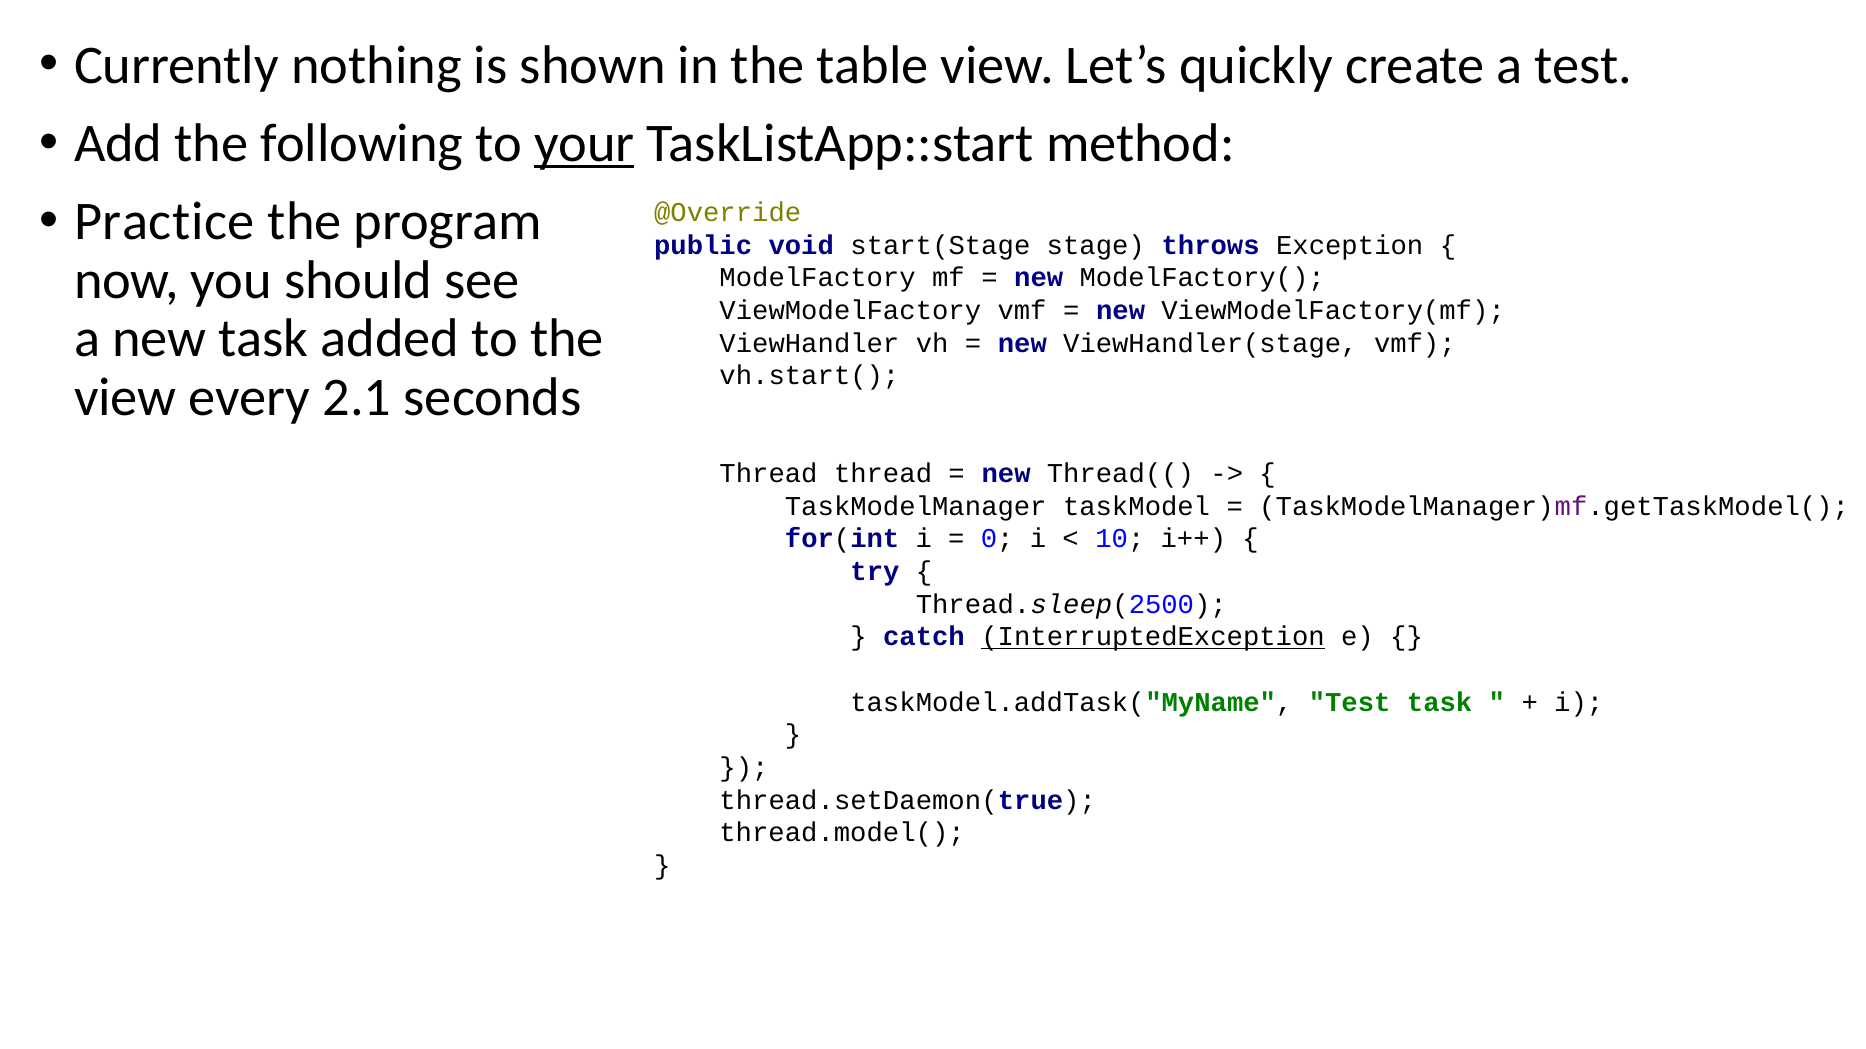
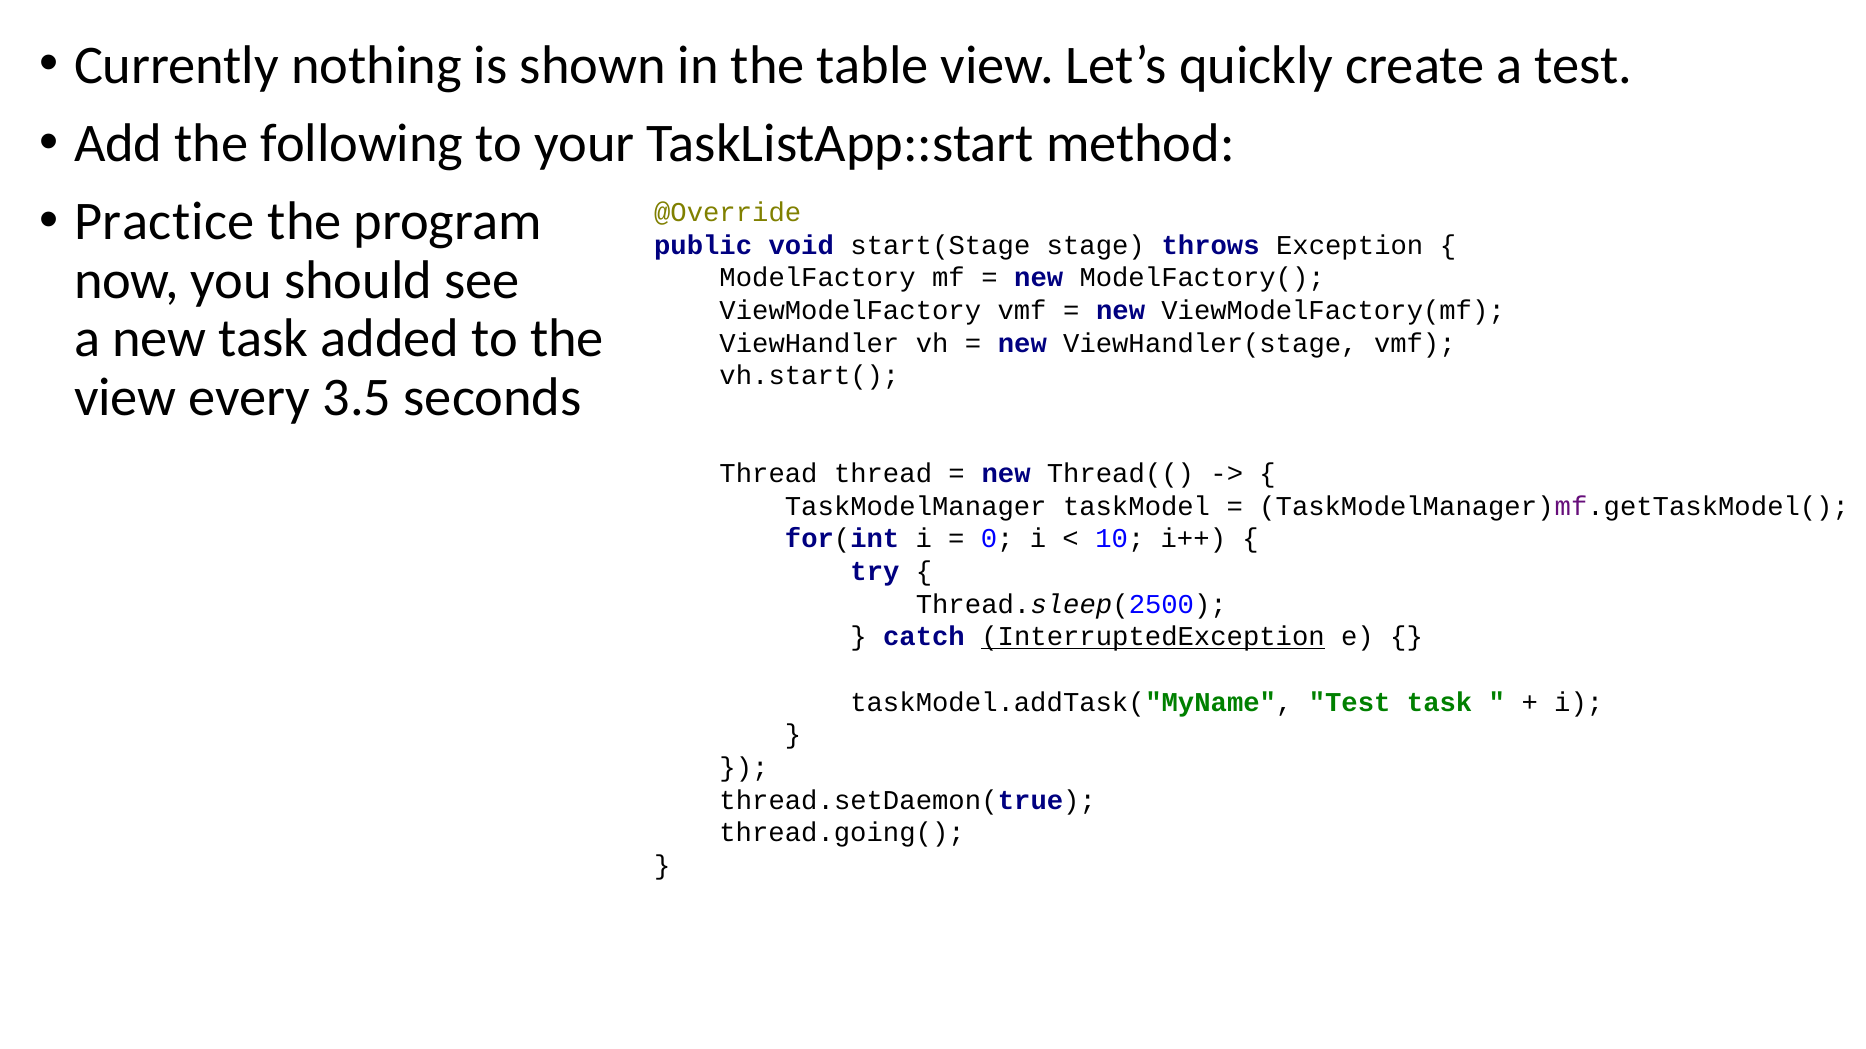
your underline: present -> none
2.1: 2.1 -> 3.5
thread.model(: thread.model( -> thread.going(
